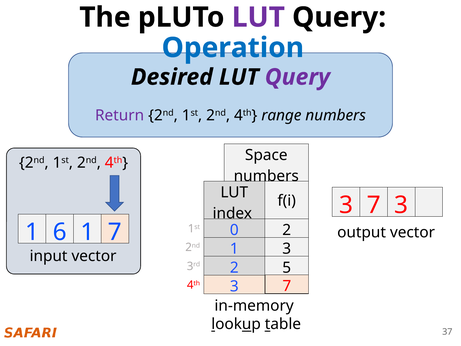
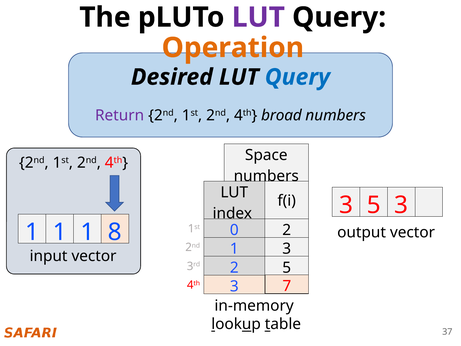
Operation colour: blue -> orange
Query at (297, 77) colour: purple -> blue
range: range -> broad
3 7: 7 -> 5
6 at (60, 232): 6 -> 1
1 7: 7 -> 8
